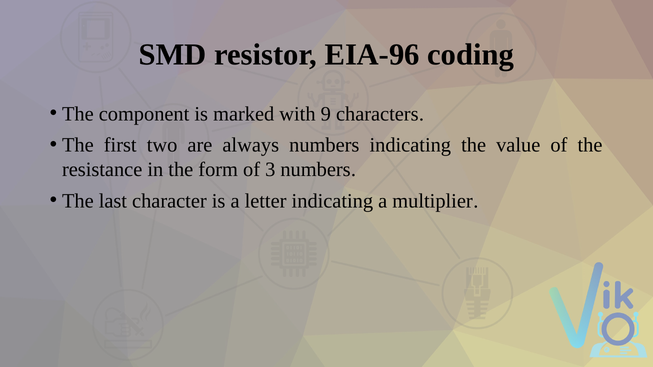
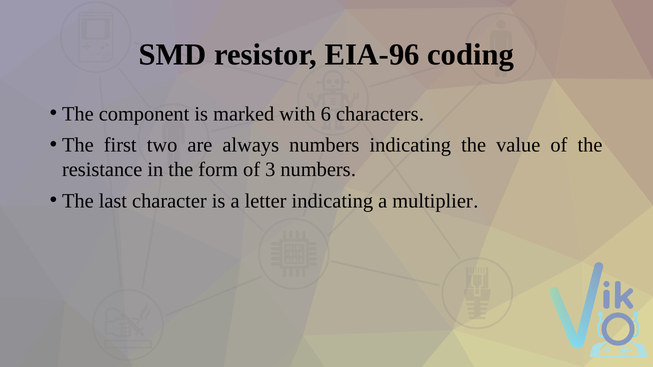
9: 9 -> 6
